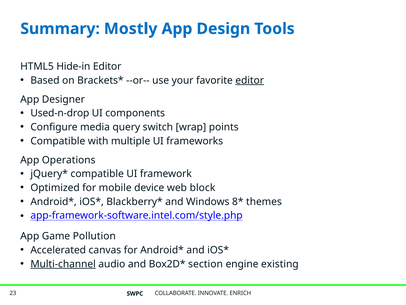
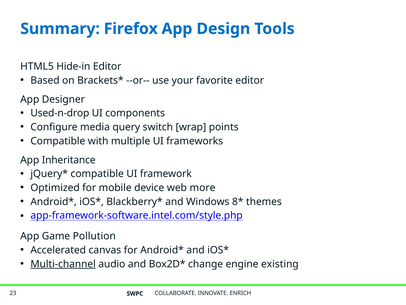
Mostly: Mostly -> Firefox
editor at (250, 80) underline: present -> none
Operations: Operations -> Inheritance
block: block -> more
section: section -> change
